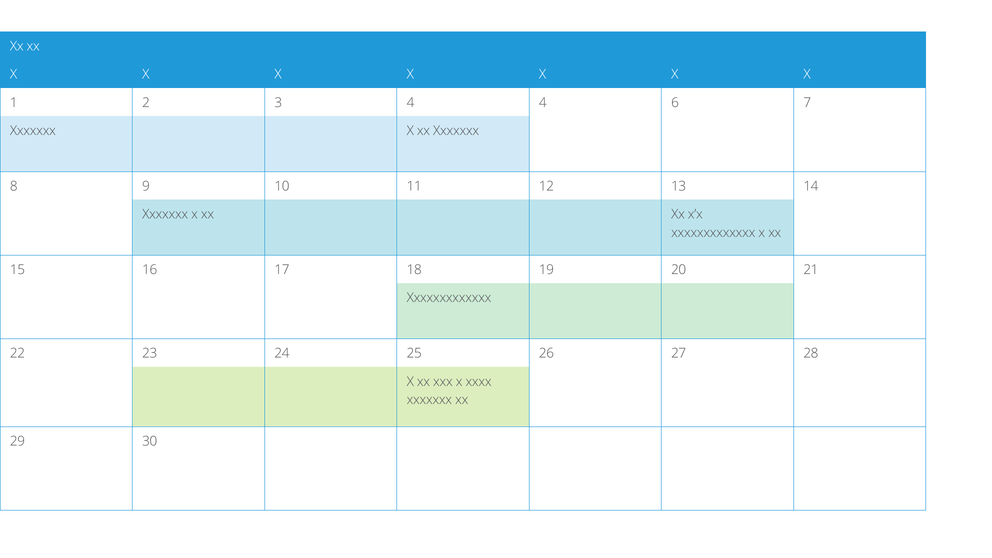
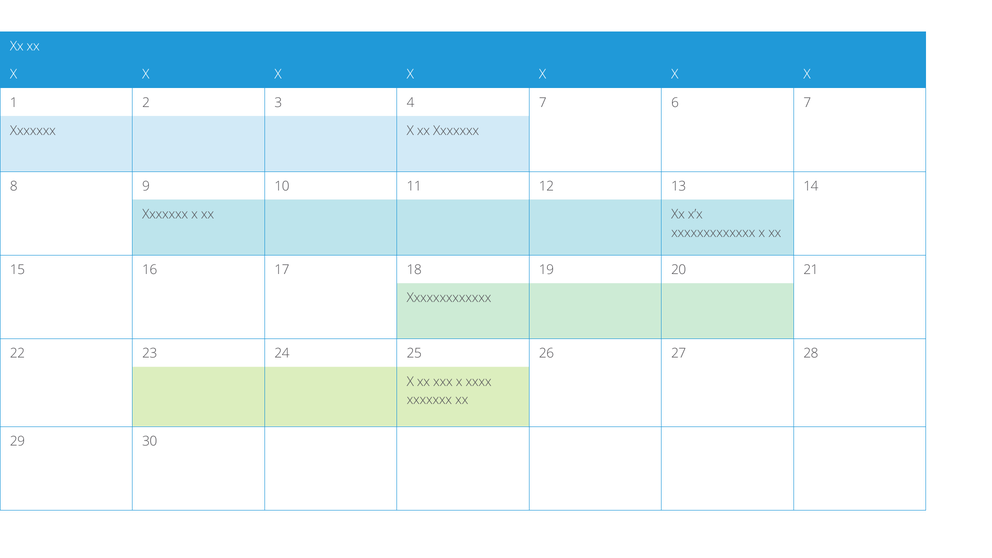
4 4: 4 -> 7
